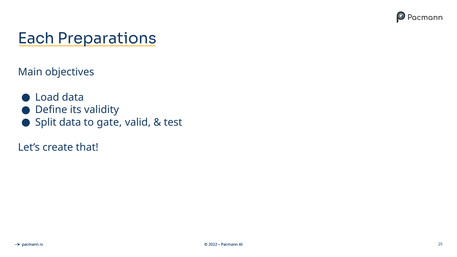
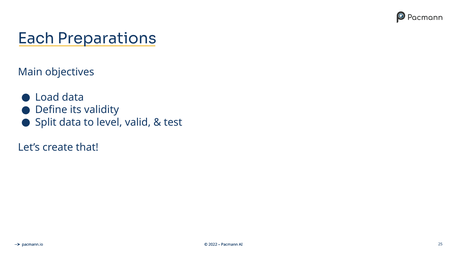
gate: gate -> level
